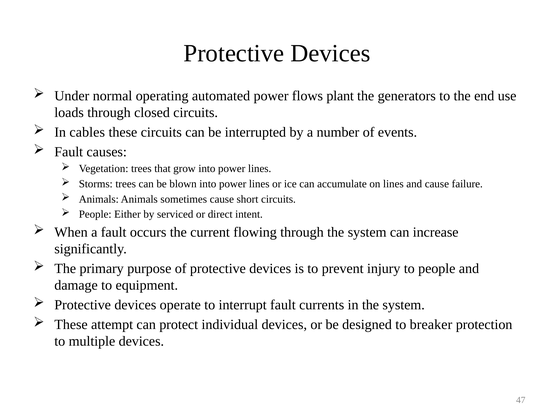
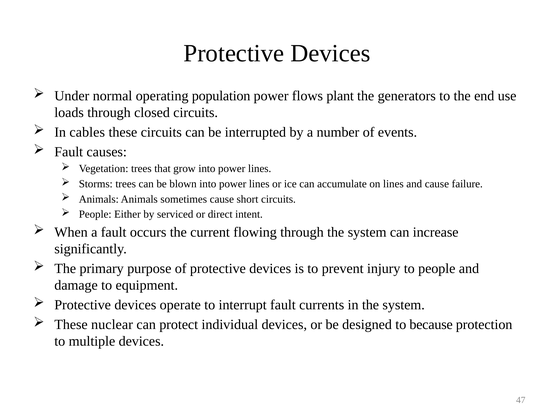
automated: automated -> population
attempt: attempt -> nuclear
breaker: breaker -> because
